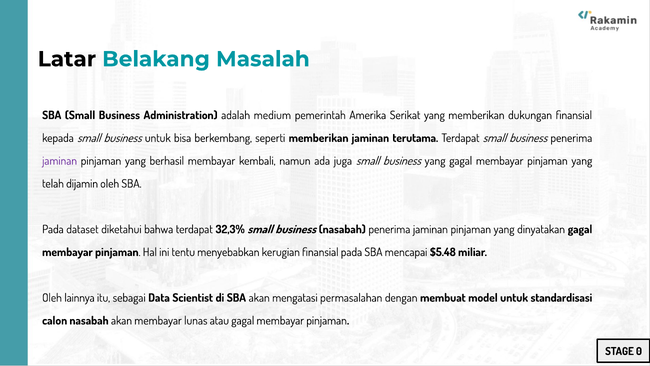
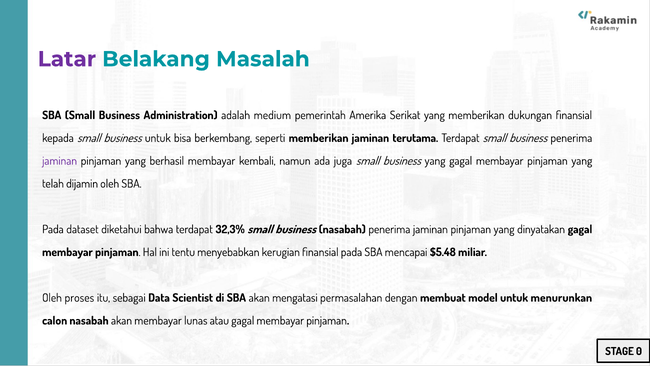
Latar colour: black -> purple
lainnya: lainnya -> proses
standardisasi: standardisasi -> menurunkan
